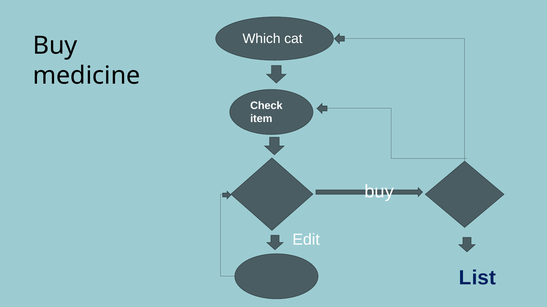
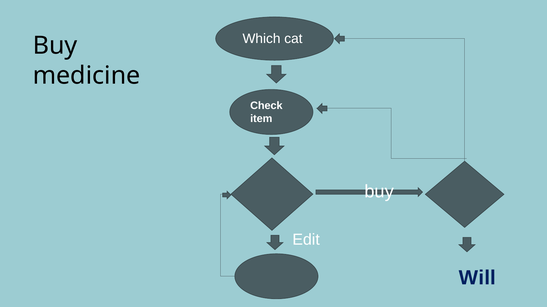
List: List -> Will
